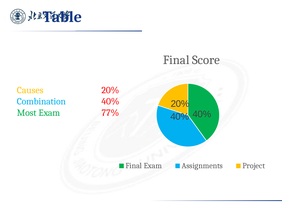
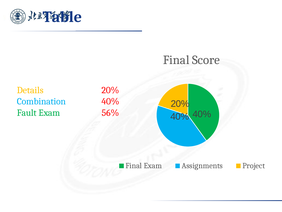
Causes: Causes -> Details
Most: Most -> Fault
77%: 77% -> 56%
